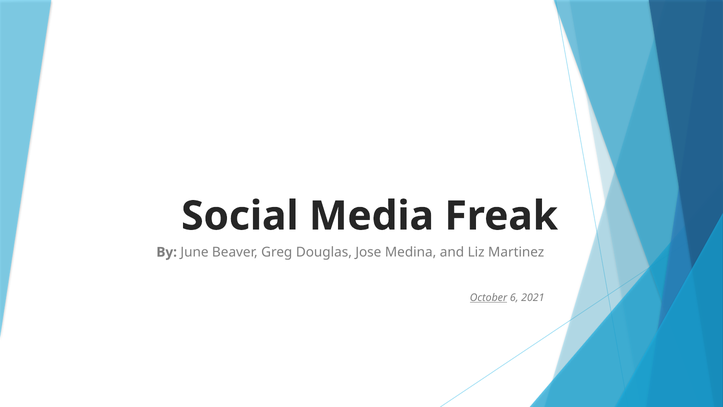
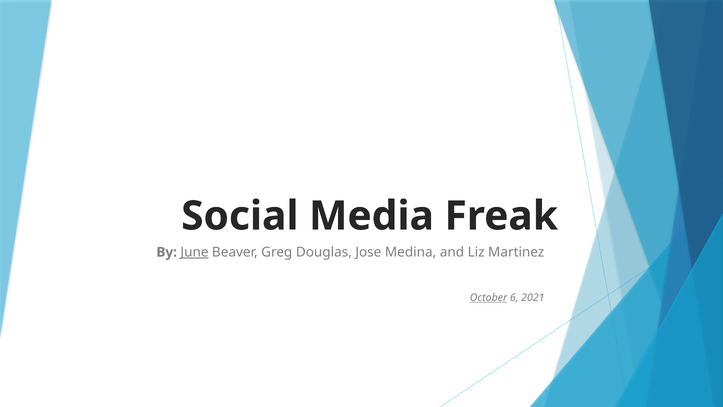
June underline: none -> present
